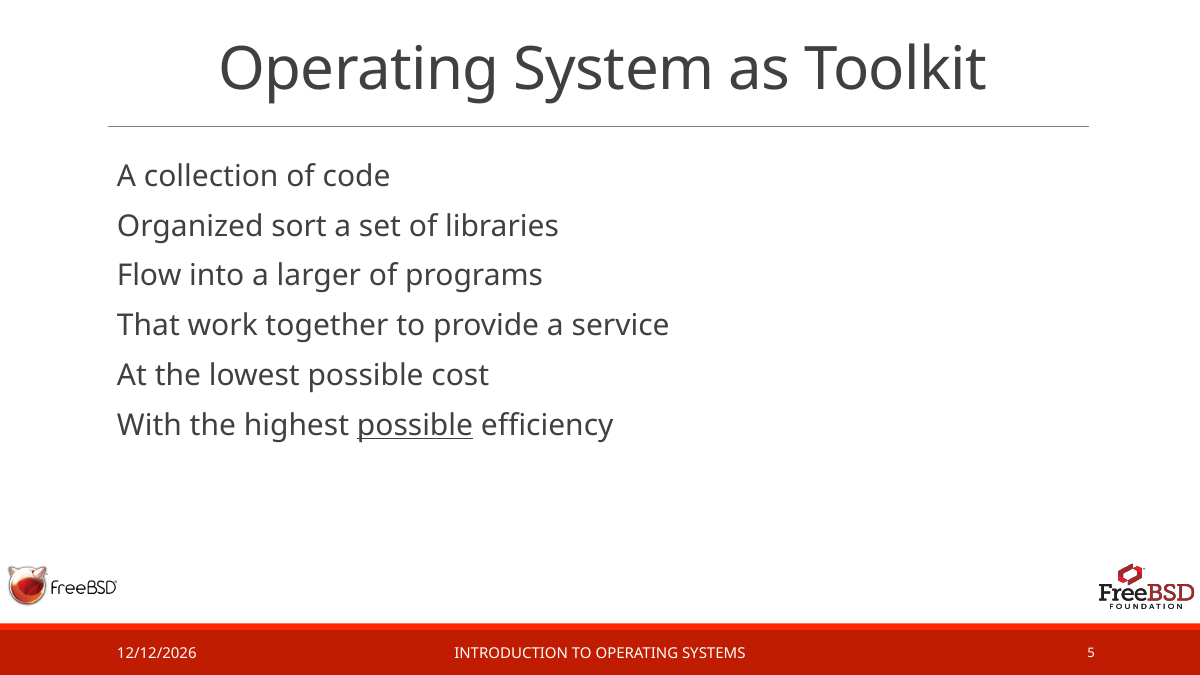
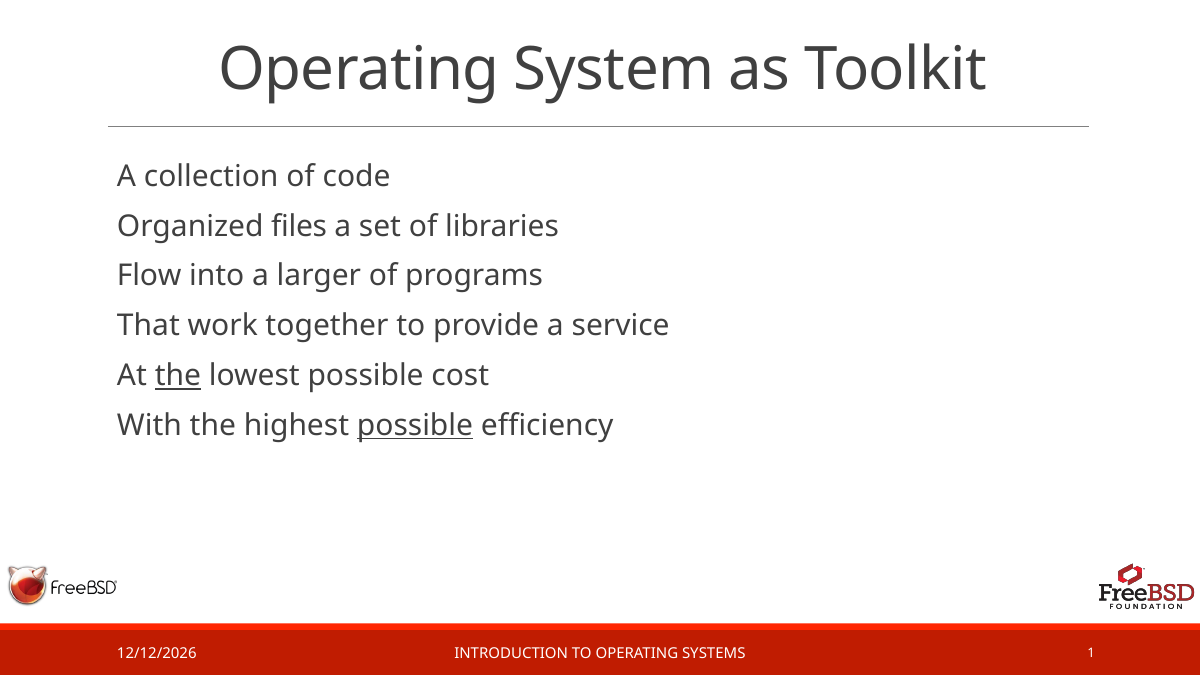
sort: sort -> files
the at (178, 376) underline: none -> present
5: 5 -> 1
